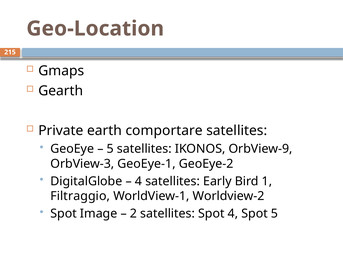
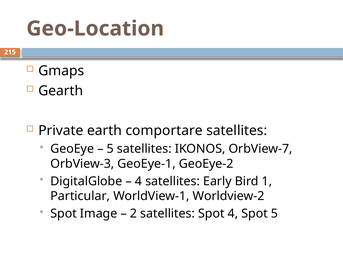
OrbView-9: OrbView-9 -> OrbView-7
Filtraggio: Filtraggio -> Particular
